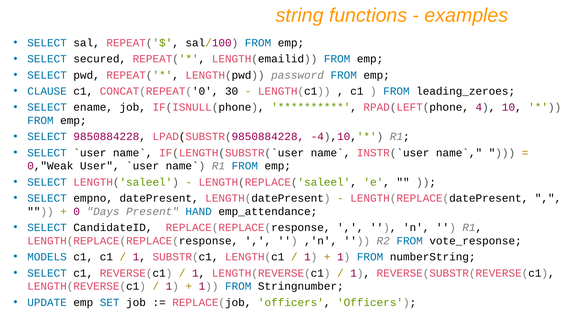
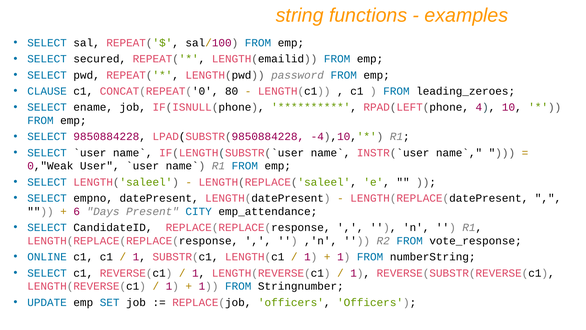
30: 30 -> 80
0: 0 -> 6
HAND: HAND -> CITY
MODELS: MODELS -> ONLINE
